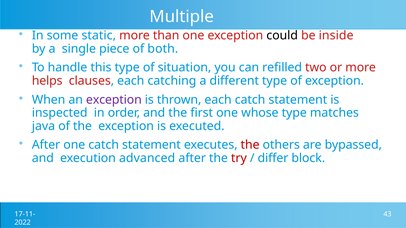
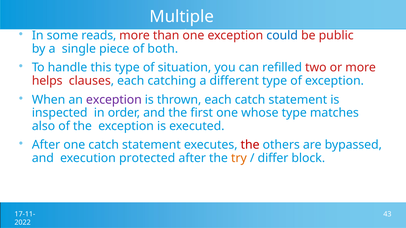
static: static -> reads
could colour: black -> blue
inside: inside -> public
java: java -> also
advanced: advanced -> protected
try colour: red -> orange
